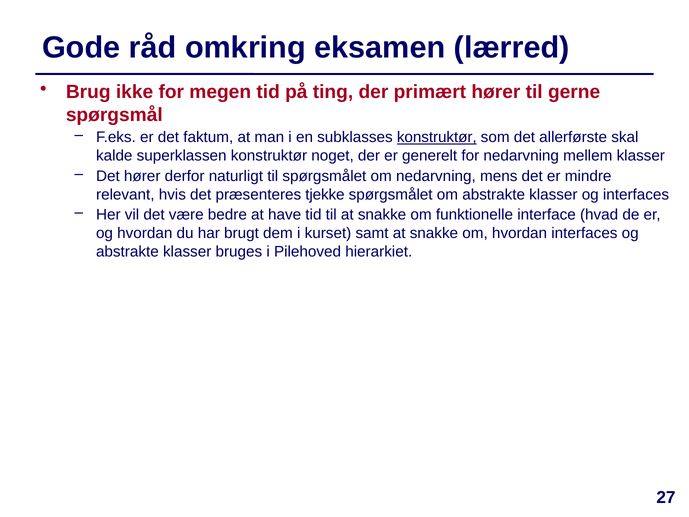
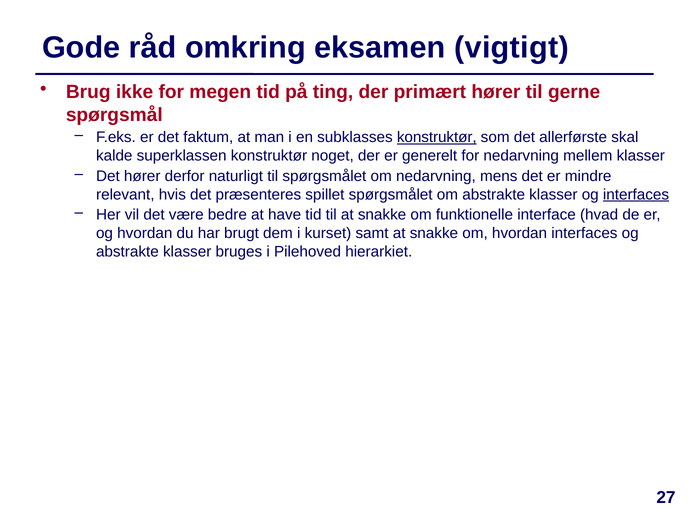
lærred: lærred -> vigtigt
tjekke: tjekke -> spillet
interfaces at (636, 194) underline: none -> present
